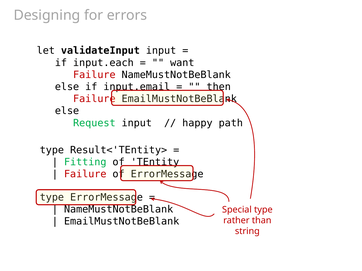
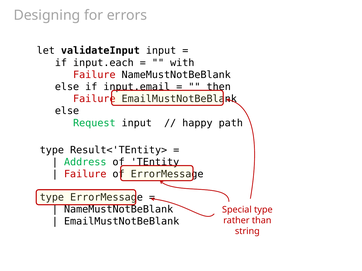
want: want -> with
Fitting: Fitting -> Address
